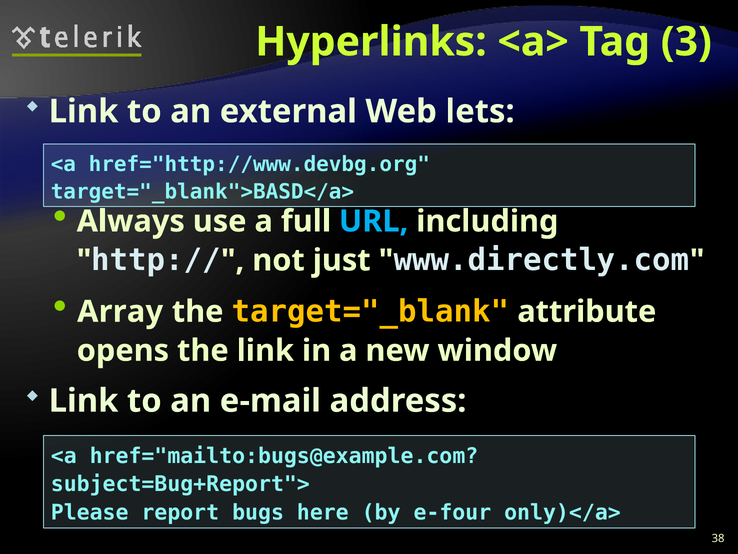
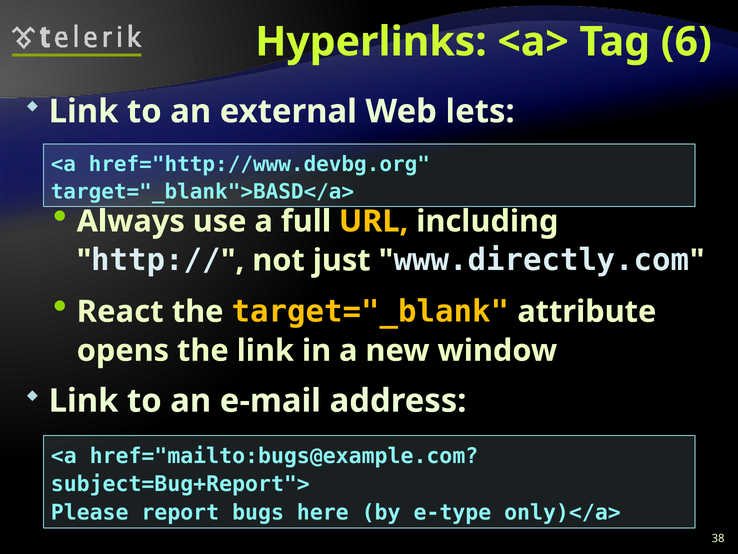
3: 3 -> 6
URL colour: light blue -> yellow
Array: Array -> React
e-four: e-four -> e-type
